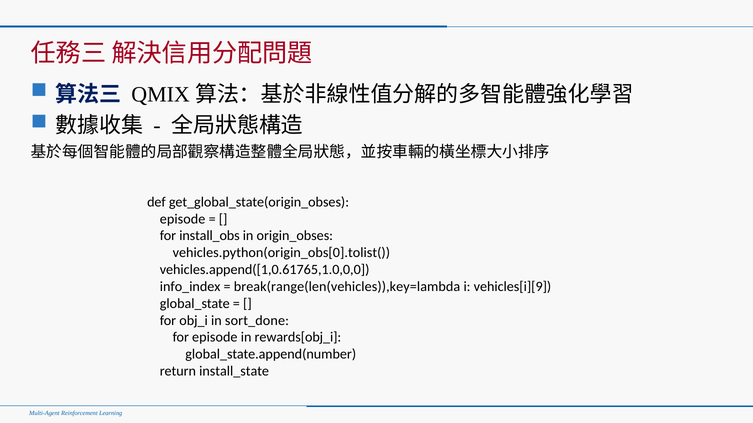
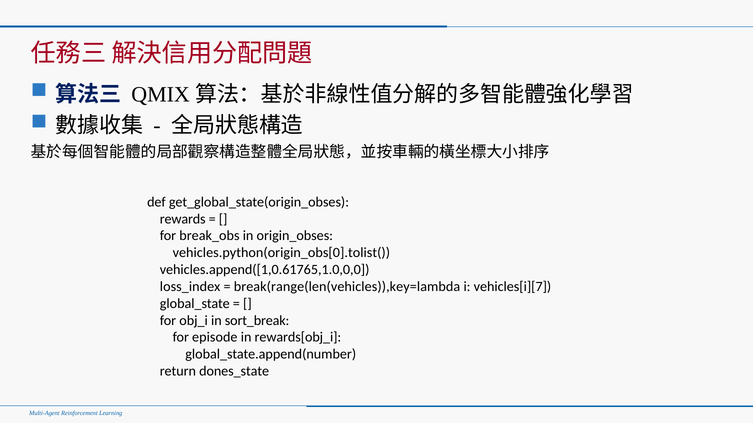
episode at (183, 219): episode -> rewards
install_obs: install_obs -> break_obs
info_index: info_index -> loss_index
vehicles[i][9: vehicles[i][9 -> vehicles[i][7
sort_done: sort_done -> sort_break
install_state: install_state -> dones_state
